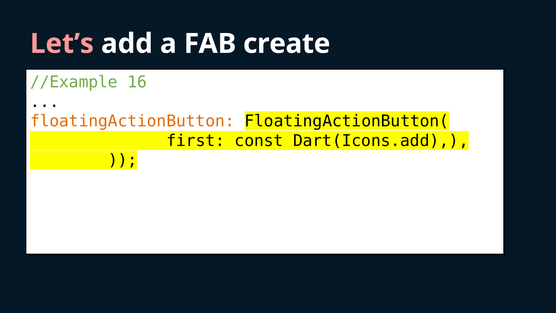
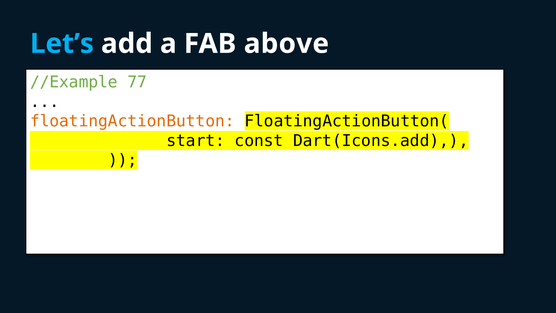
Let’s colour: pink -> light blue
create: create -> above
16: 16 -> 77
first: first -> start
